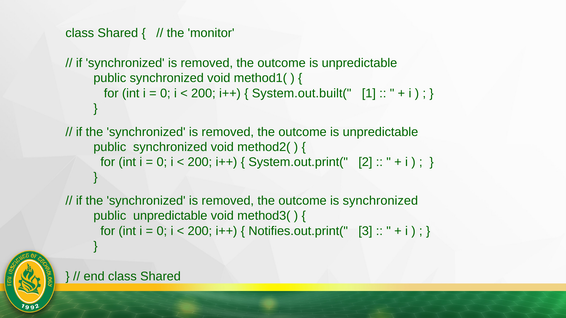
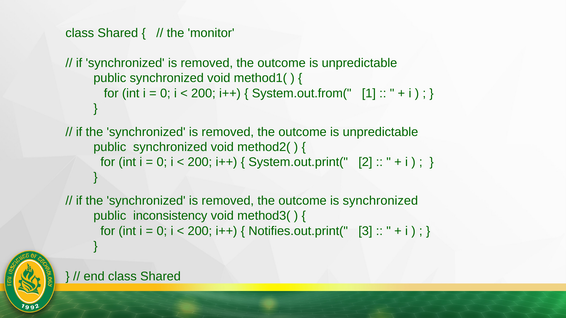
System.out.built(: System.out.built( -> System.out.from(
public unpredictable: unpredictable -> inconsistency
